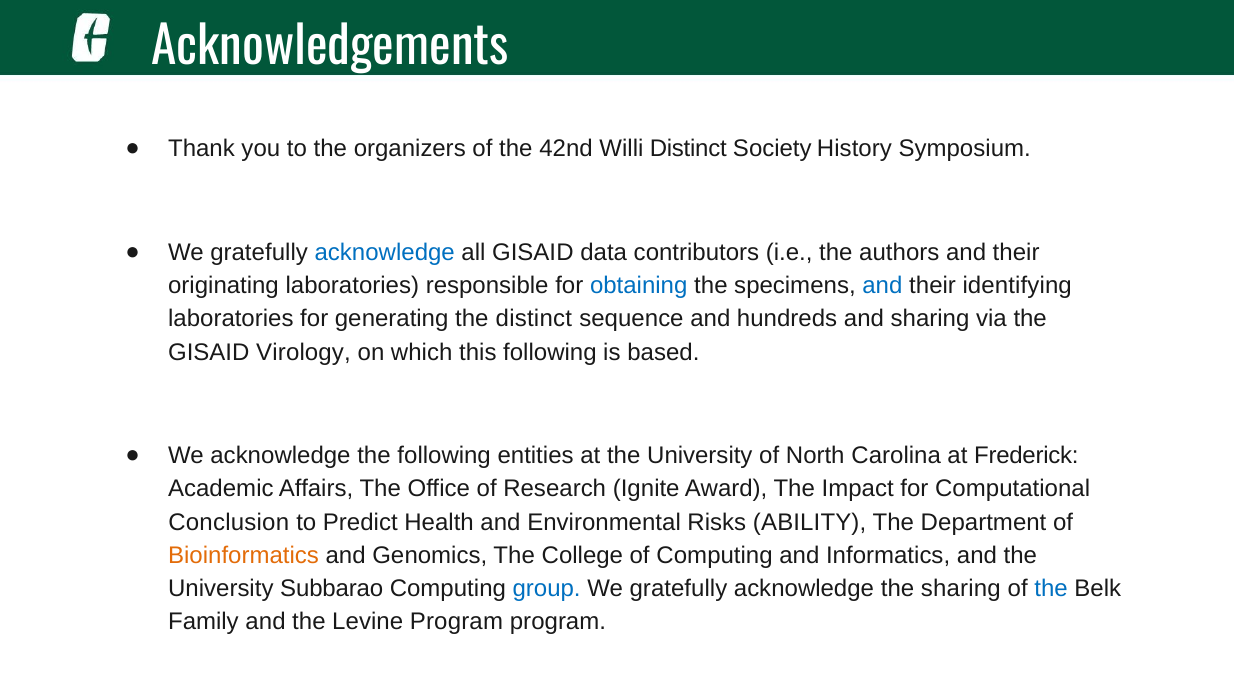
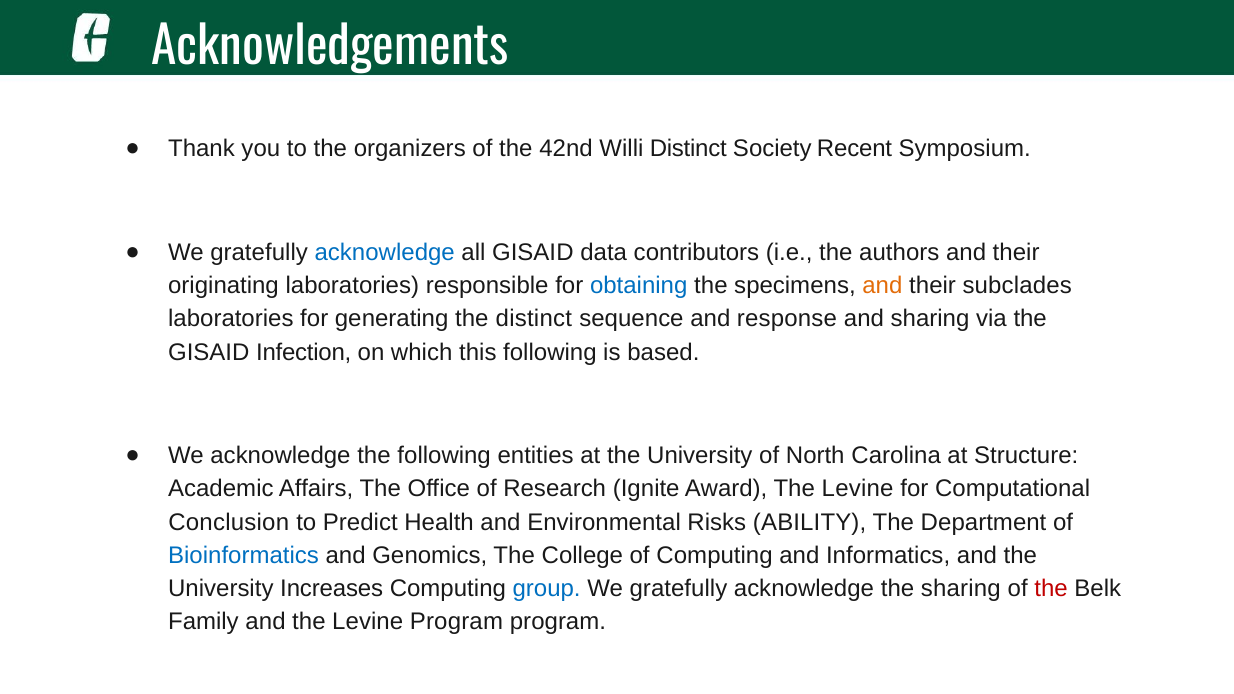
History: History -> Recent
and at (882, 286) colour: blue -> orange
identifying: identifying -> subclades
hundreds: hundreds -> response
Virology: Virology -> Infection
Frederick: Frederick -> Structure
Award The Impact: Impact -> Levine
Bioinformatics colour: orange -> blue
Subbarao: Subbarao -> Increases
the at (1051, 588) colour: blue -> red
